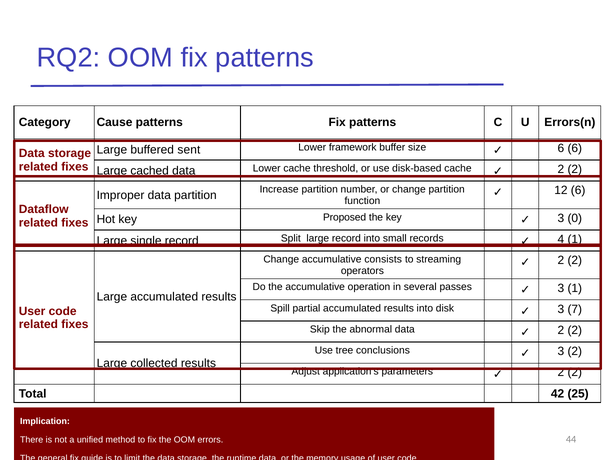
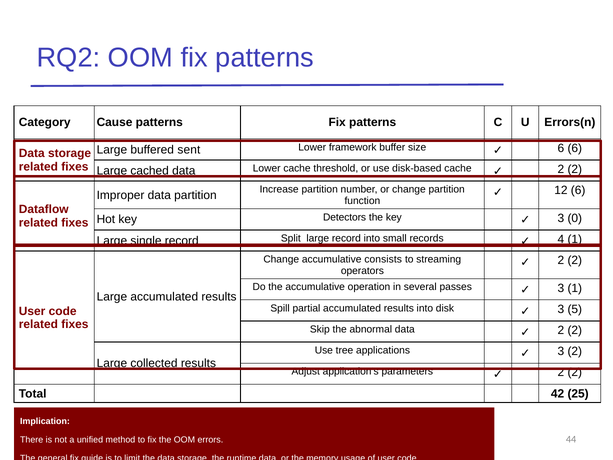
Proposed: Proposed -> Detectors
7: 7 -> 5
conclusions: conclusions -> applications
